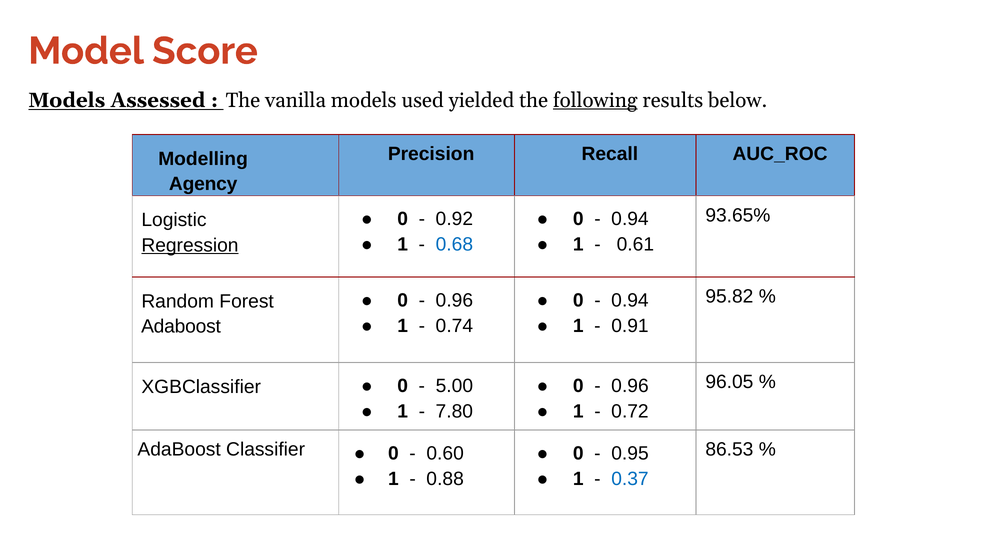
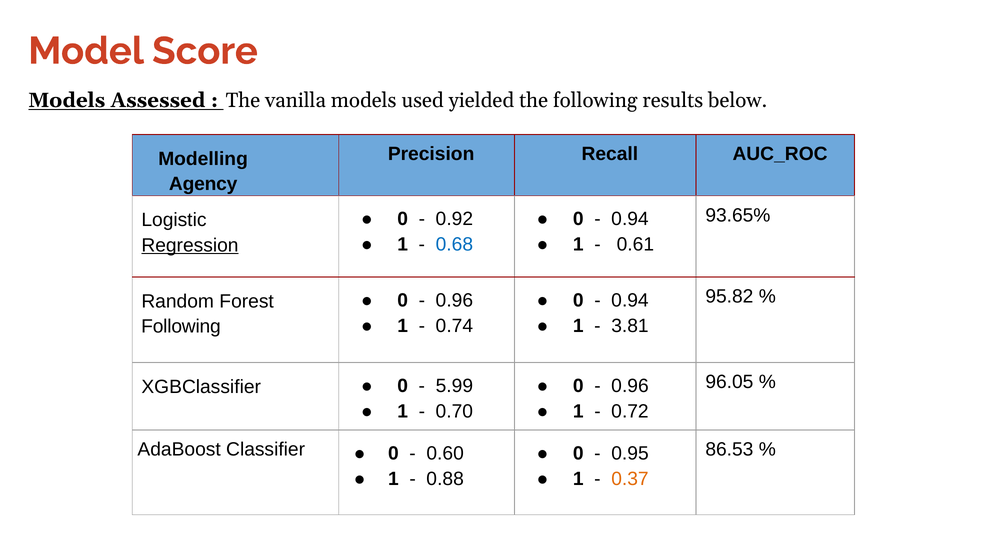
following at (595, 100) underline: present -> none
0.91: 0.91 -> 3.81
Adaboost at (181, 327): Adaboost -> Following
5.00: 5.00 -> 5.99
7.80: 7.80 -> 0.70
0.37 colour: blue -> orange
